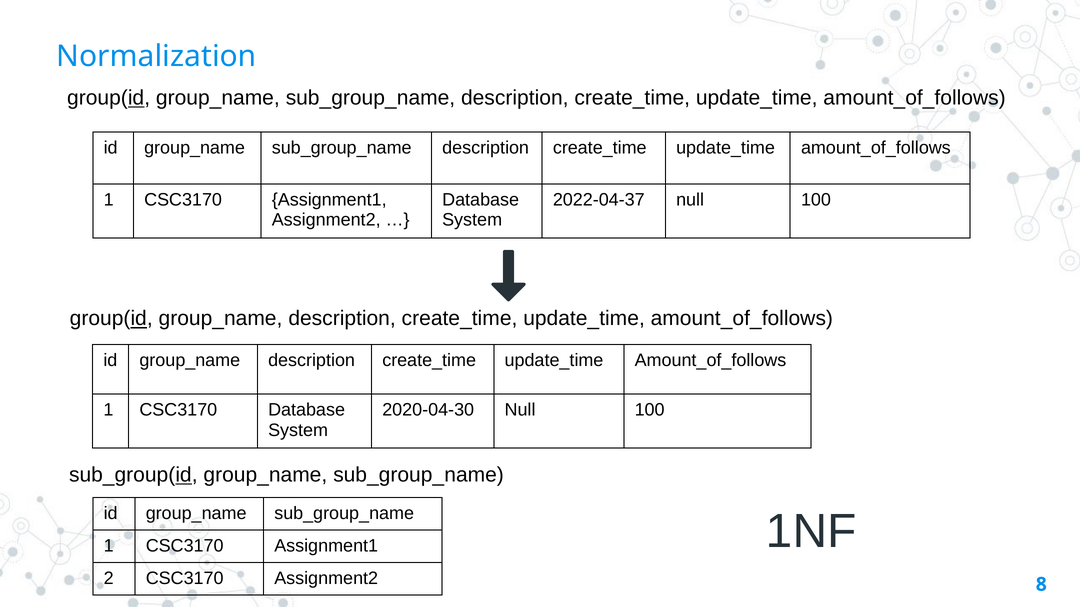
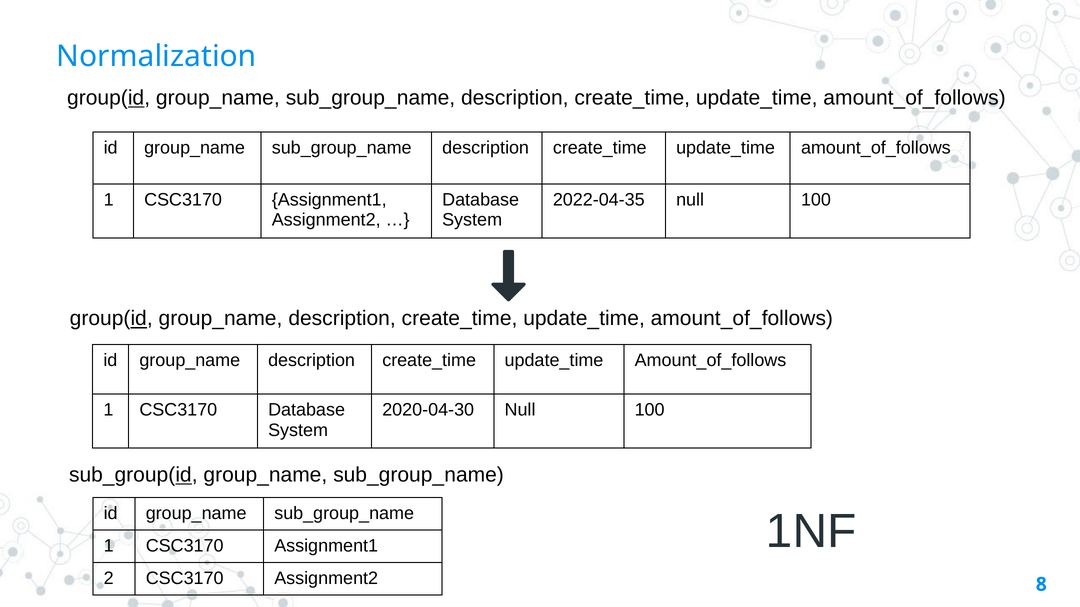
2022-04-37: 2022-04-37 -> 2022-04-35
